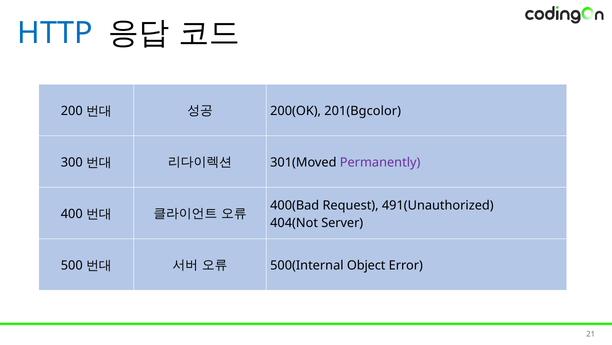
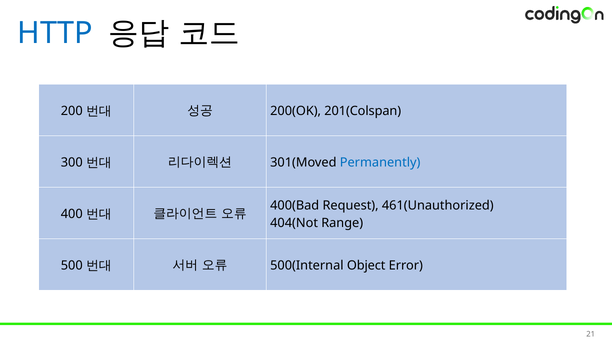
201(Bgcolor: 201(Bgcolor -> 201(Colspan
Permanently colour: purple -> blue
491(Unauthorized: 491(Unauthorized -> 461(Unauthorized
Server: Server -> Range
